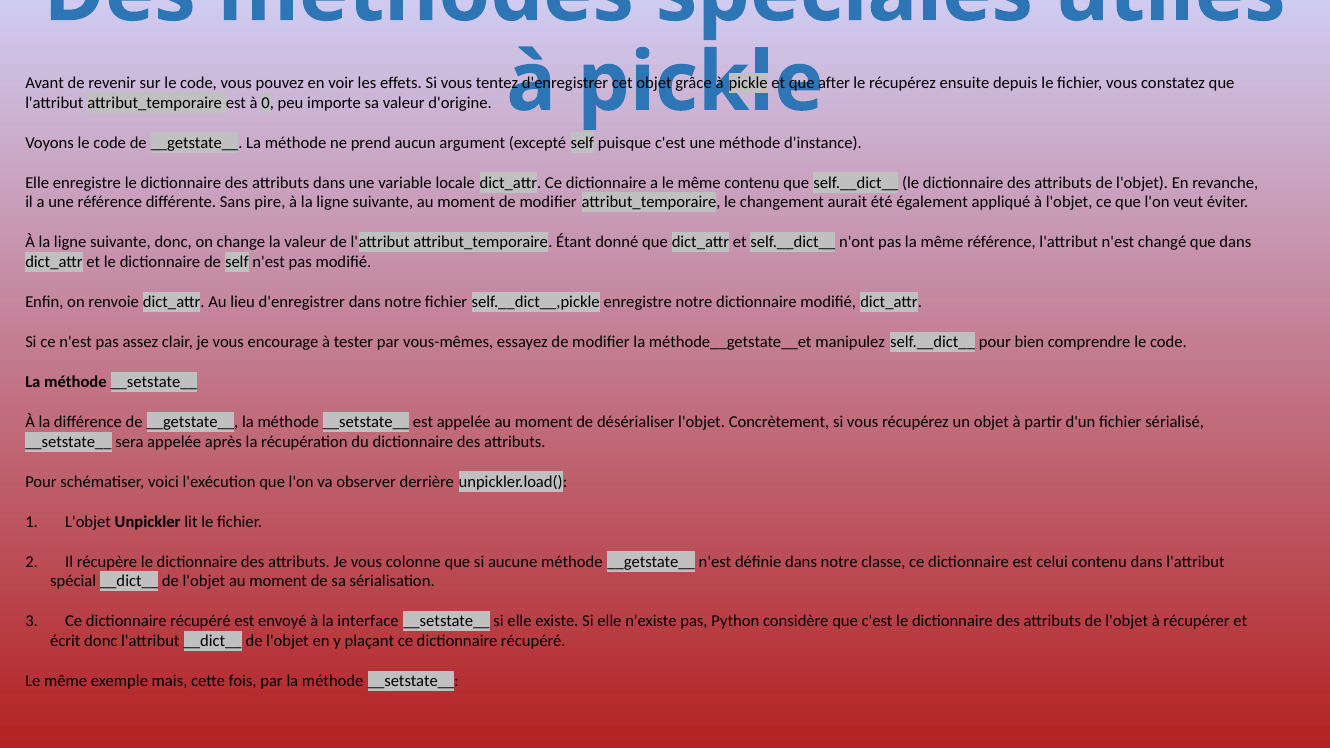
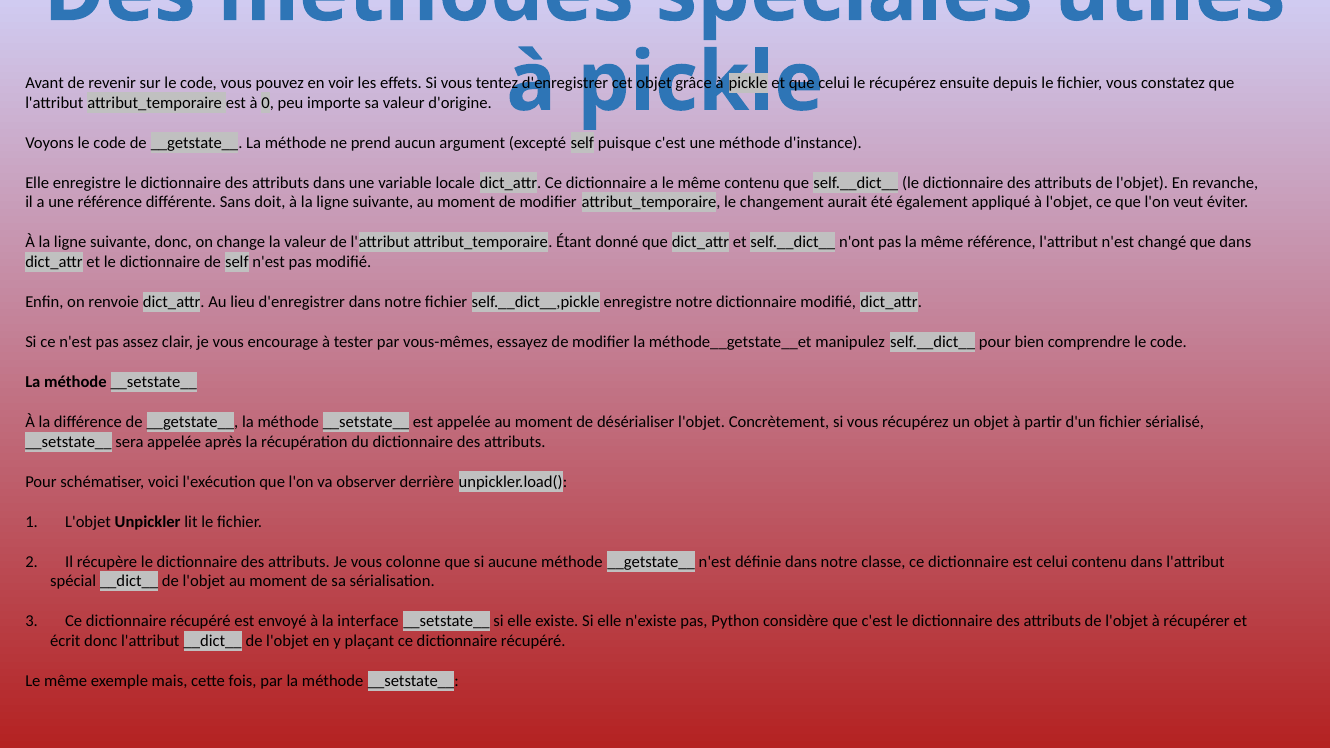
after at (834, 83): after -> celui
pire: pire -> doit
